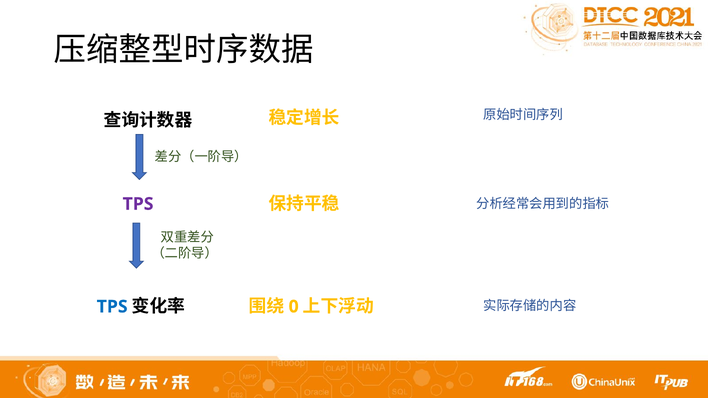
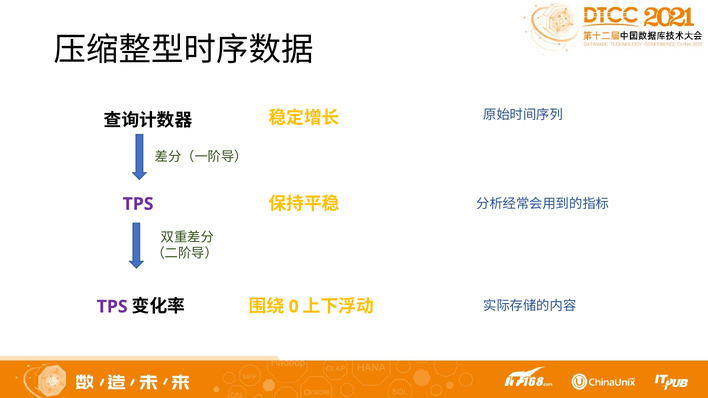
TPS at (112, 307) colour: blue -> purple
